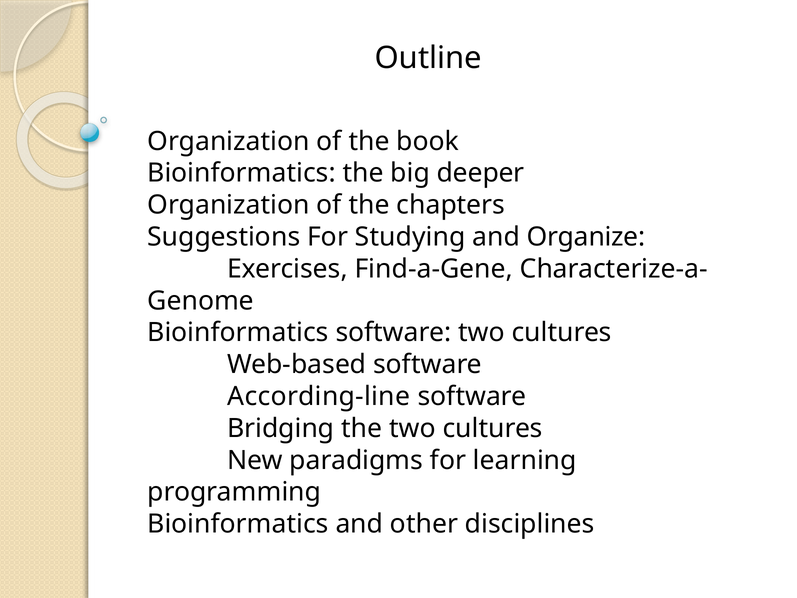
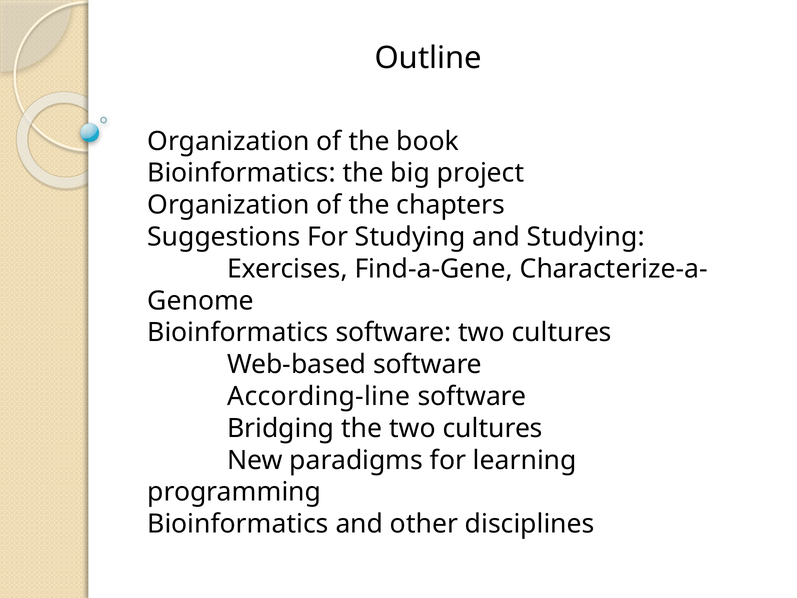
deeper: deeper -> project
and Organize: Organize -> Studying
